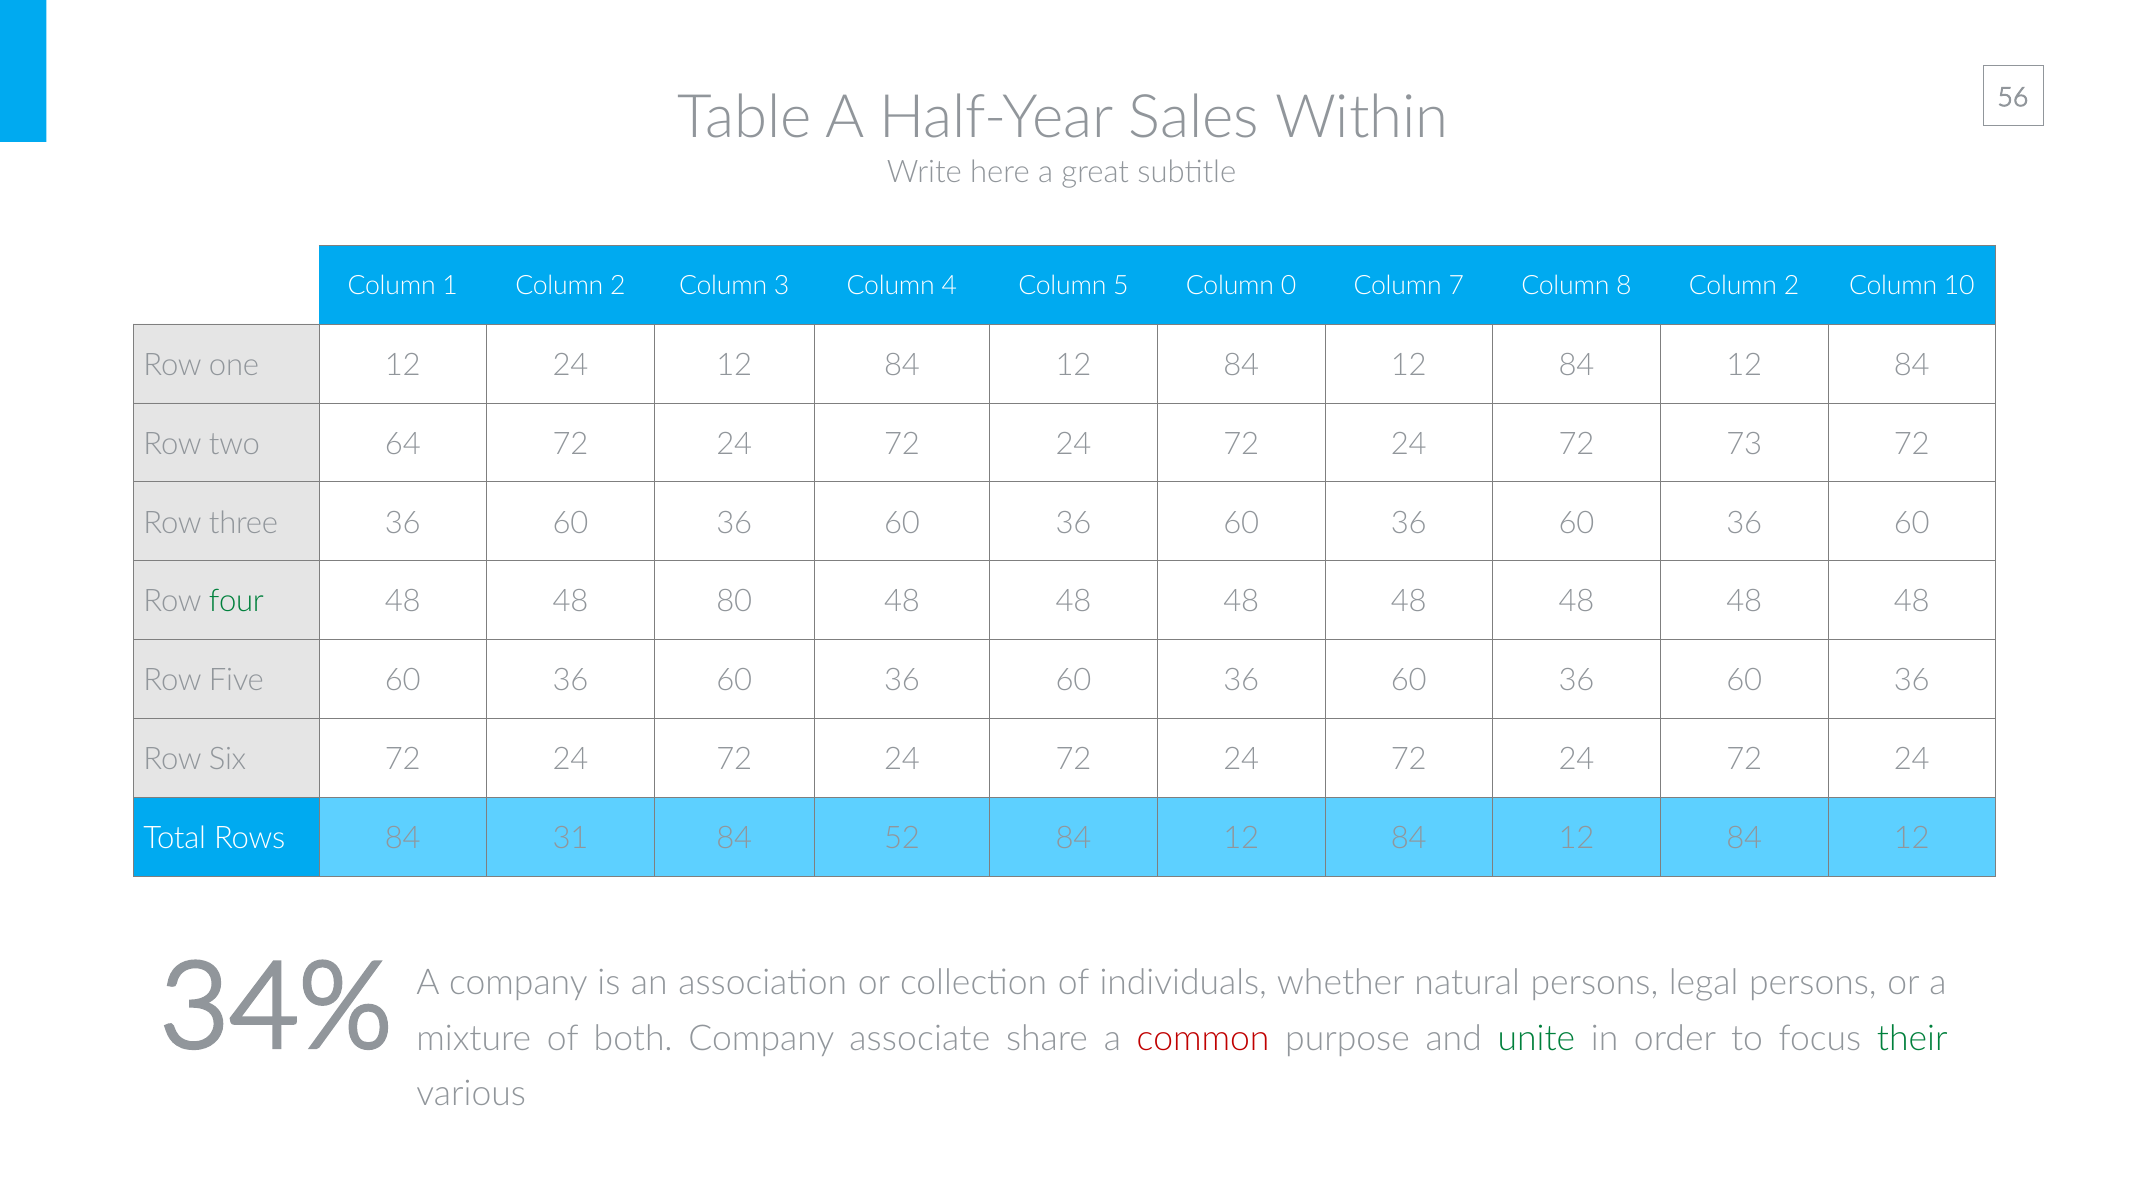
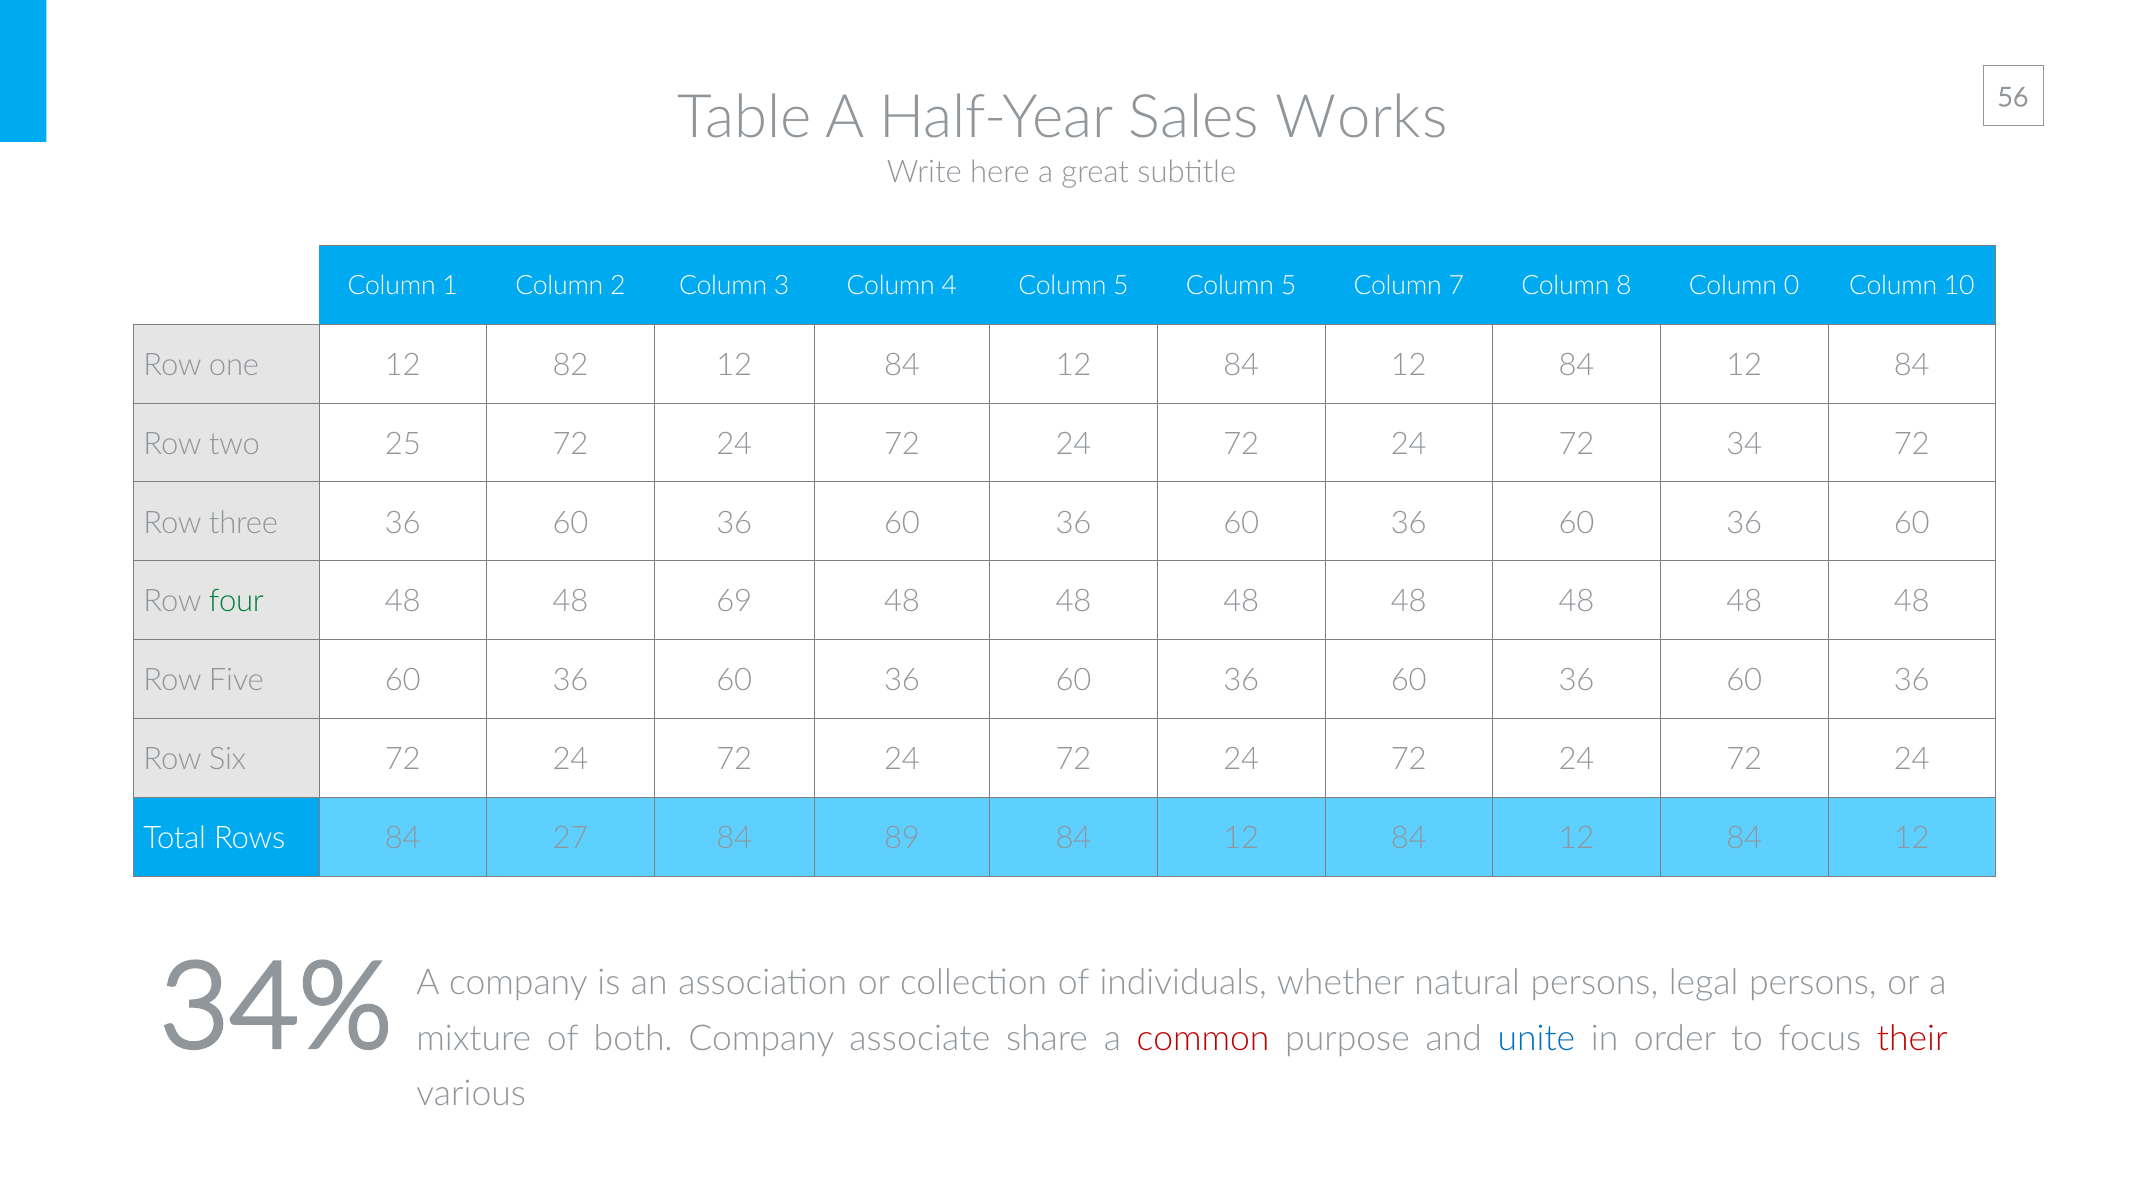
Within: Within -> Works
5 Column 0: 0 -> 5
8 Column 2: 2 -> 0
12 24: 24 -> 82
64: 64 -> 25
73: 73 -> 34
80: 80 -> 69
31: 31 -> 27
52: 52 -> 89
unite colour: green -> blue
their colour: green -> red
